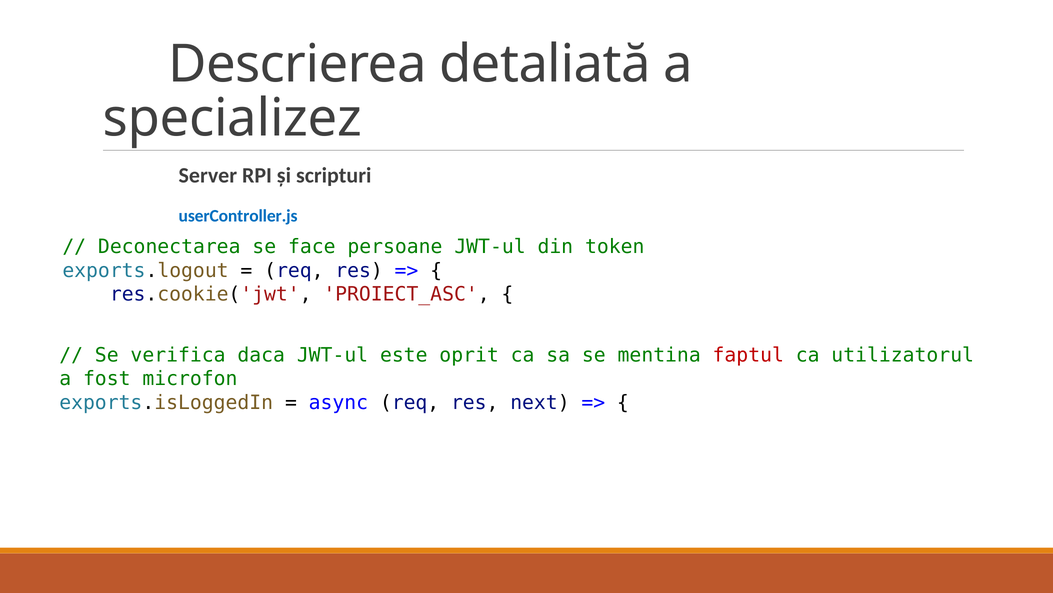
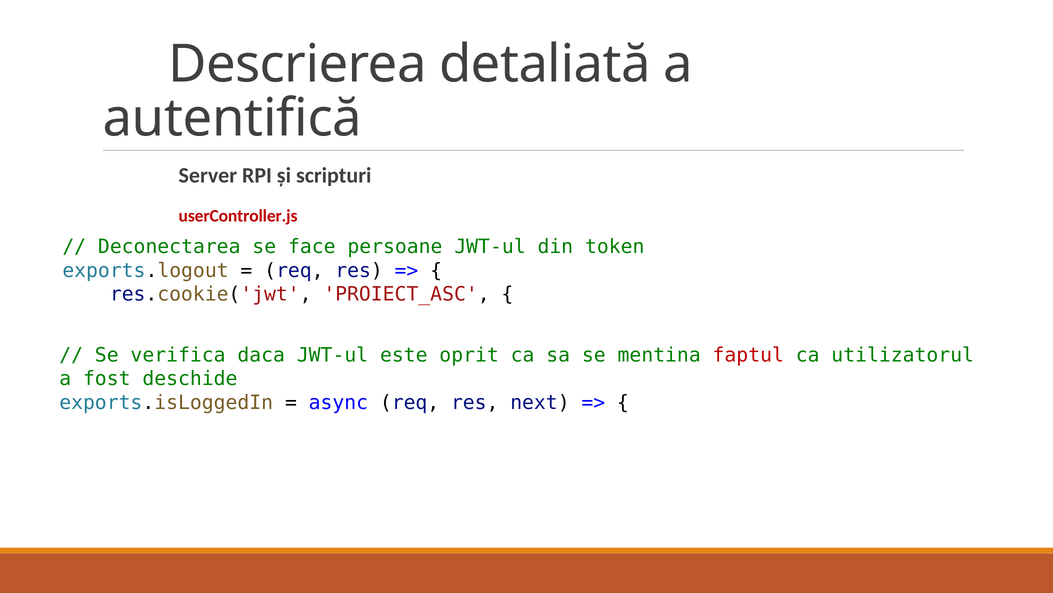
specializez: specializez -> autentifică
userController.js colour: blue -> red
microfon: microfon -> deschide
